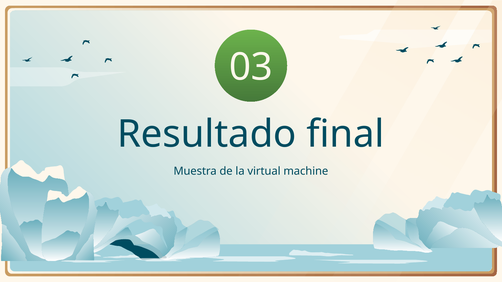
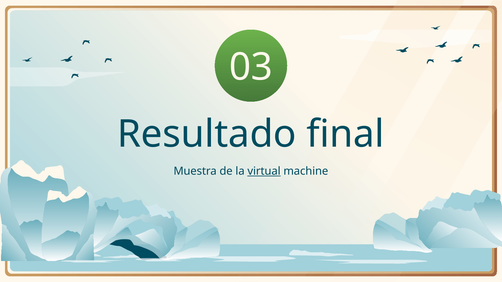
virtual underline: none -> present
